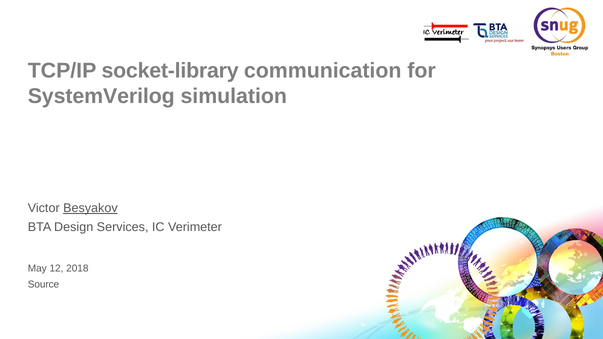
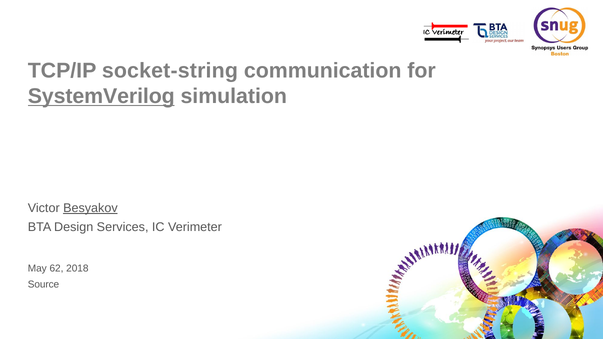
socket-library: socket-library -> socket-string
SystemVerilog underline: none -> present
12: 12 -> 62
